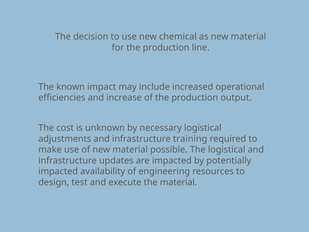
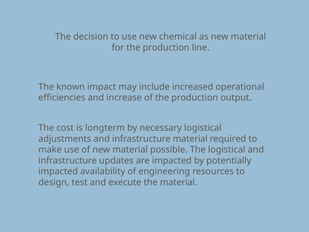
unknown: unknown -> longterm
infrastructure training: training -> material
